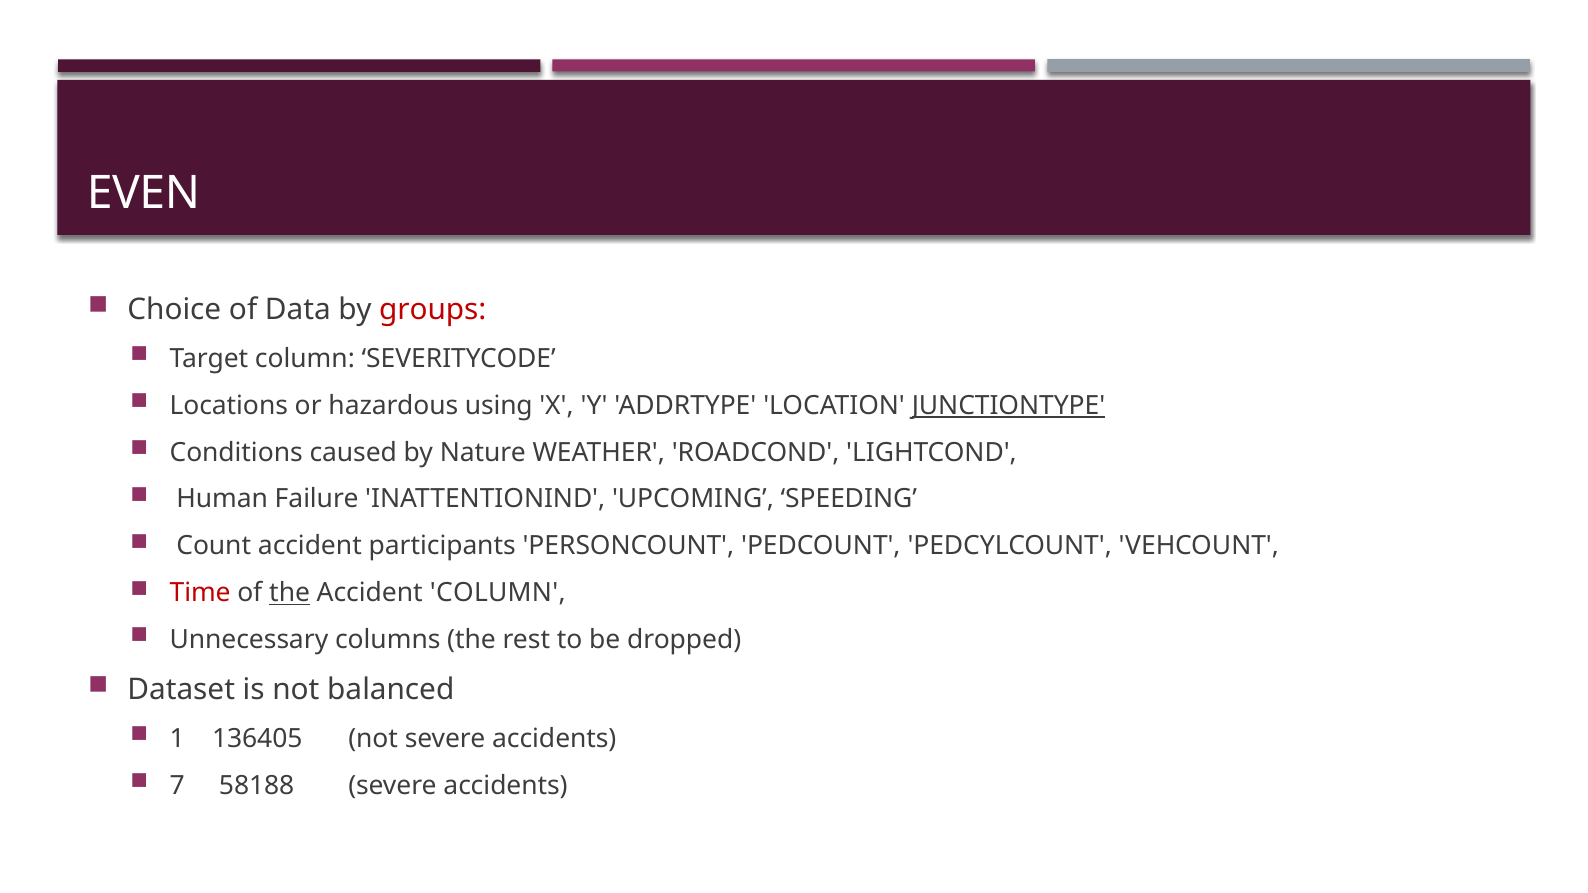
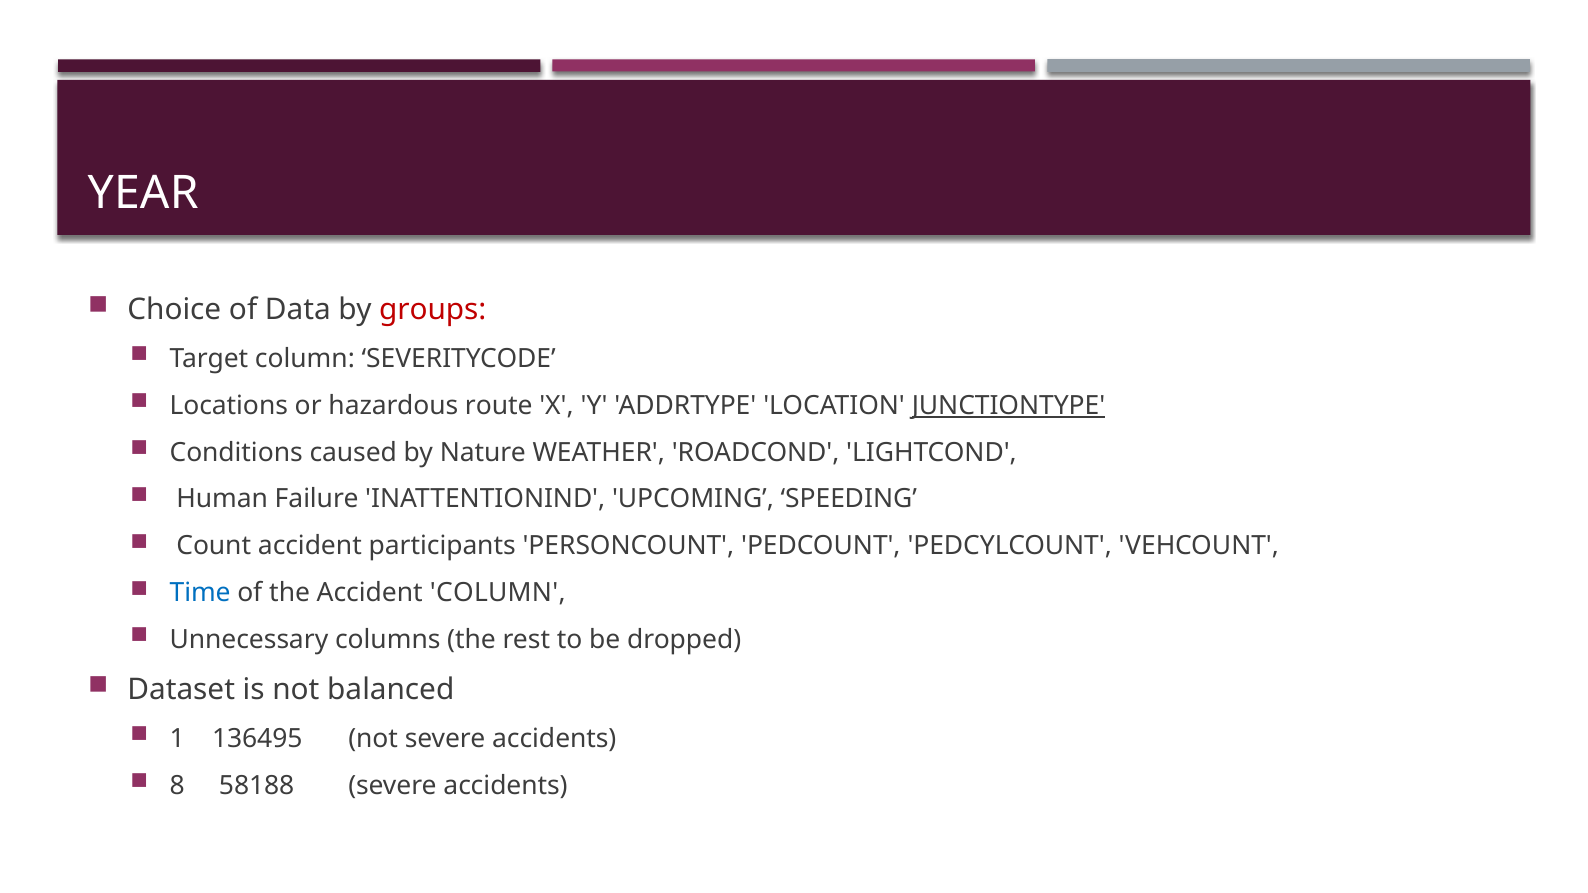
EVEN: EVEN -> YEAR
using: using -> route
Time colour: red -> blue
the at (290, 593) underline: present -> none
136405: 136405 -> 136495
7: 7 -> 8
